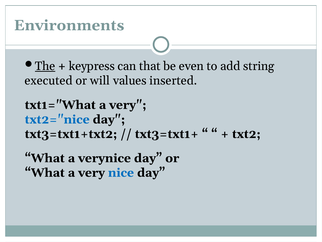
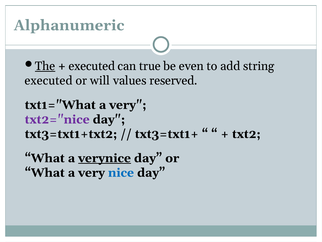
Environments: Environments -> Alphanumeric
keypress at (92, 66): keypress -> executed
that: that -> true
inserted: inserted -> reserved
txt2="nice colour: blue -> purple
verynice underline: none -> present
